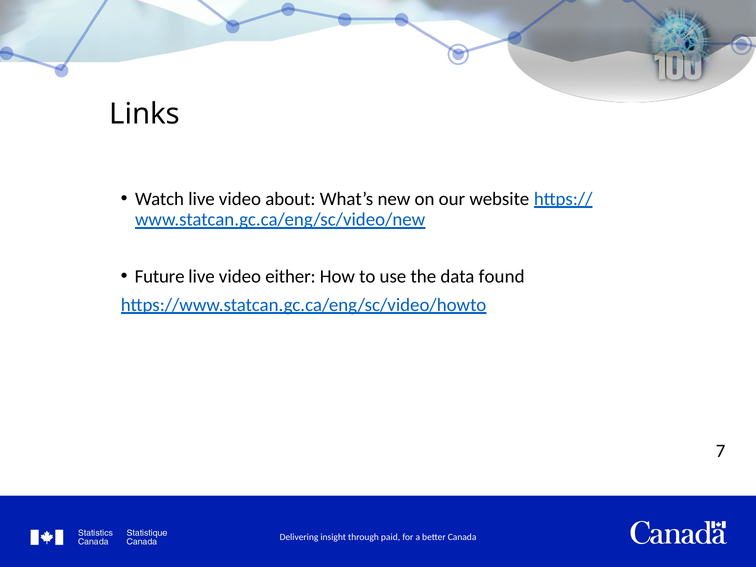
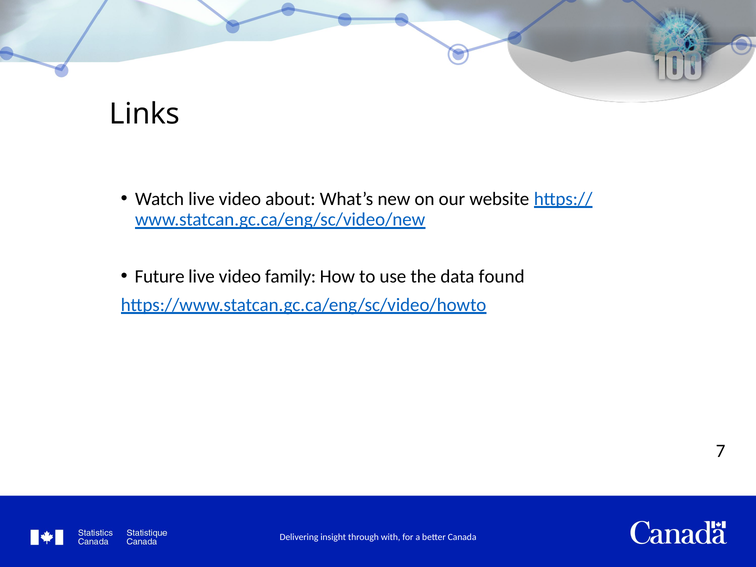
either: either -> family
paid: paid -> with
